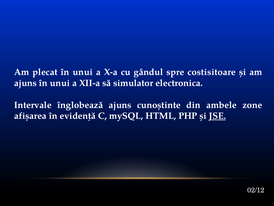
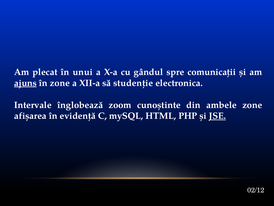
costisitoare: costisitoare -> comunicații
ajuns at (25, 83) underline: none -> present
unui at (60, 83): unui -> zone
simulator: simulator -> studenție
înglobează ajuns: ajuns -> zoom
